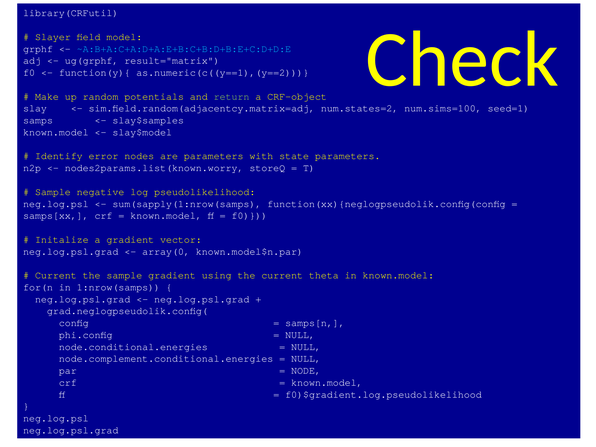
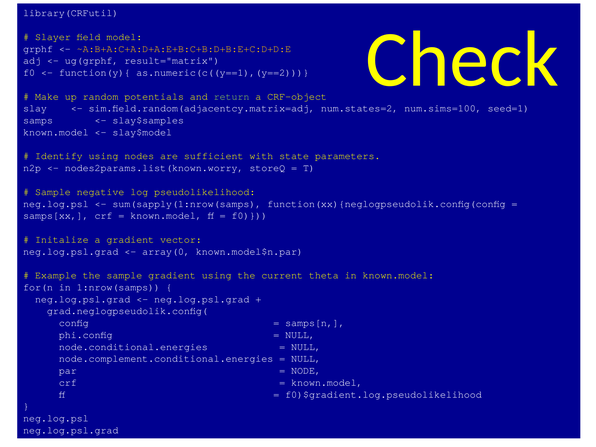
~A:B+A:C+A:D+A:E+B:C+B:D+B:E+C:D+D:E colour: light blue -> yellow
Identify error: error -> using
are parameters: parameters -> sufficient
Current at (56, 275): Current -> Example
